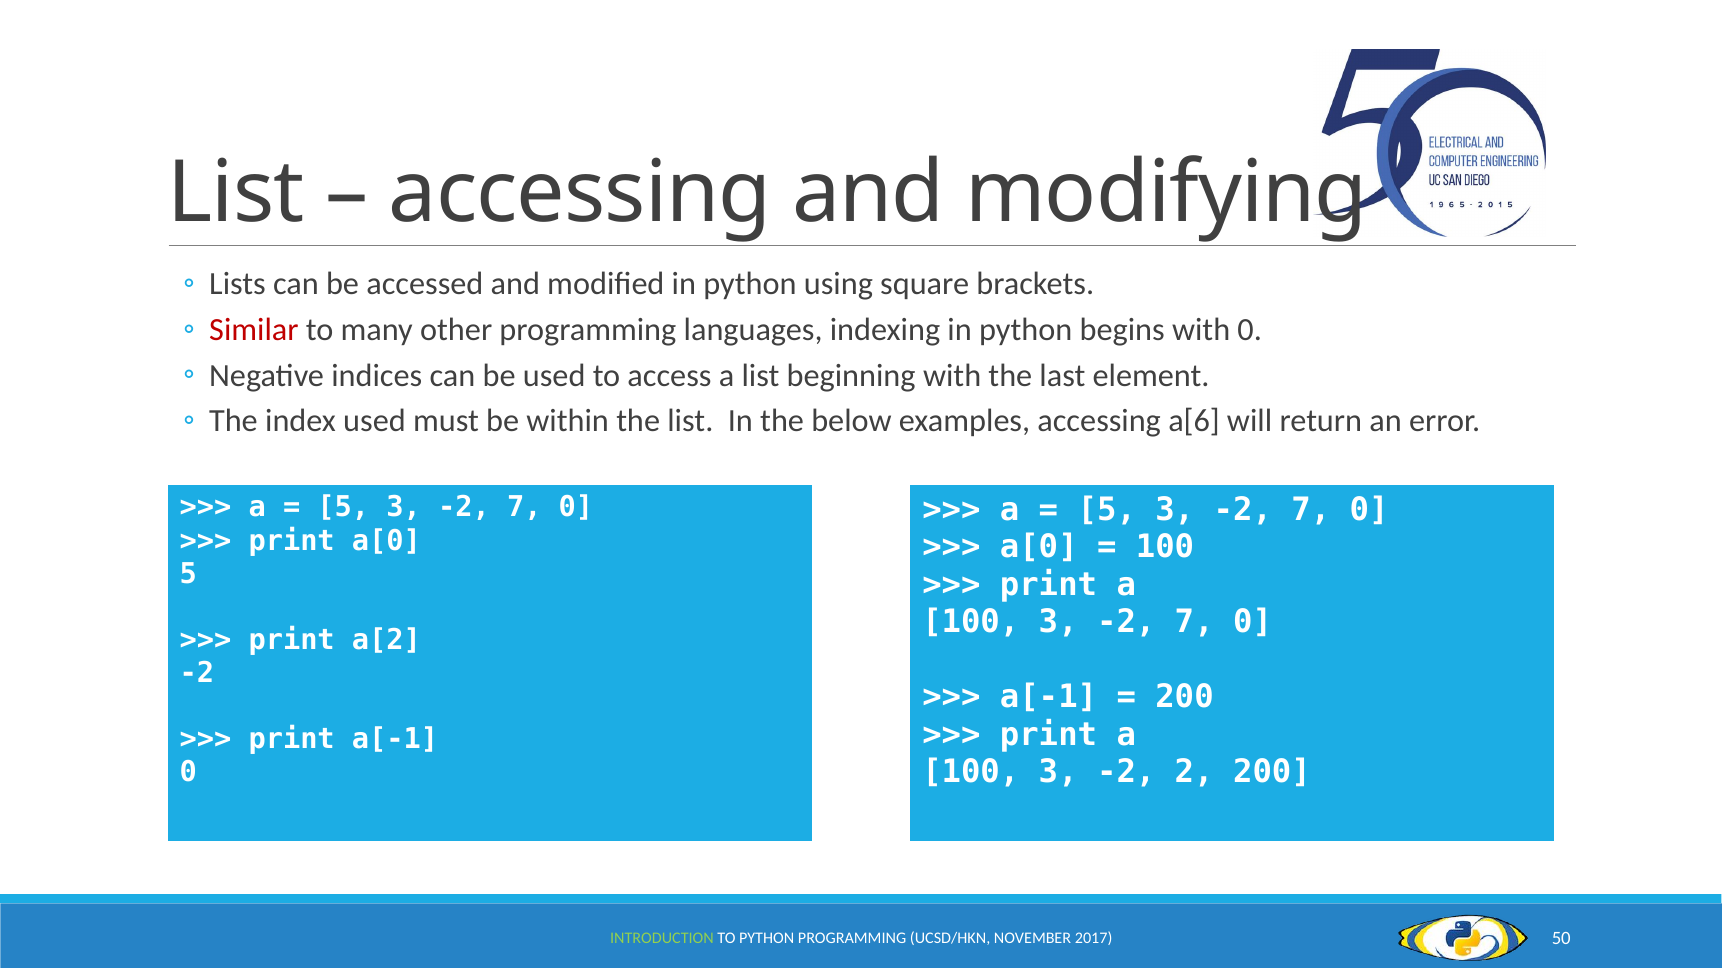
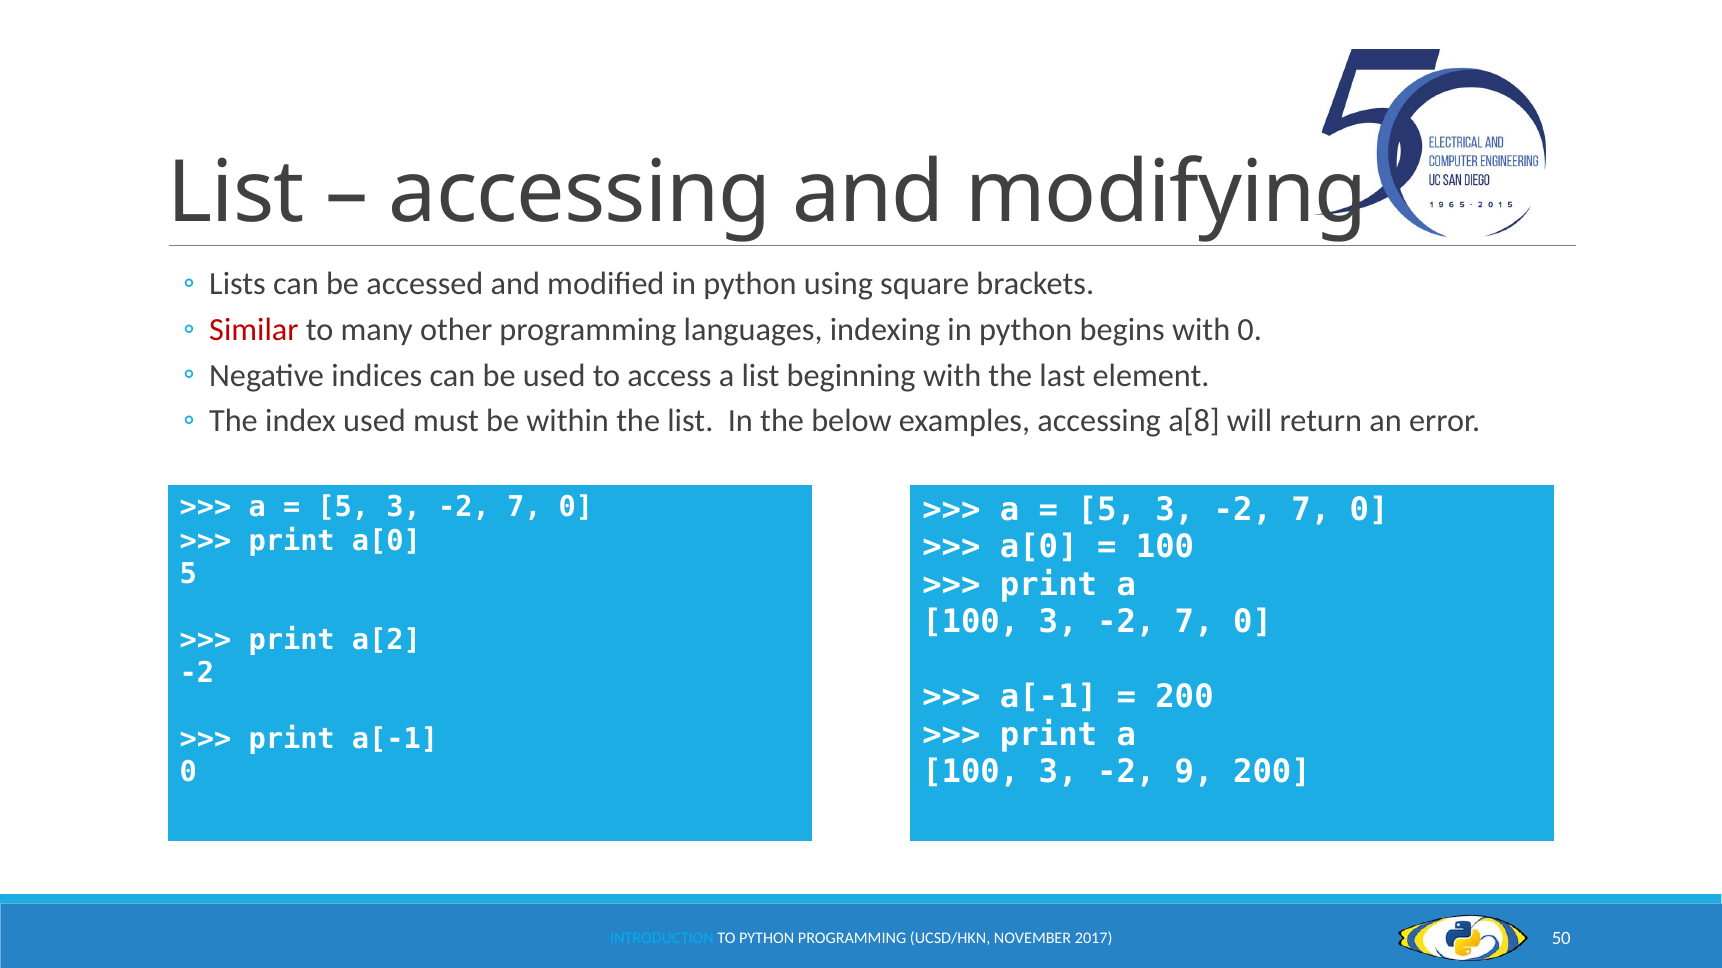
a[6: a[6 -> a[8
2: 2 -> 9
INTRODUCTION colour: light green -> light blue
